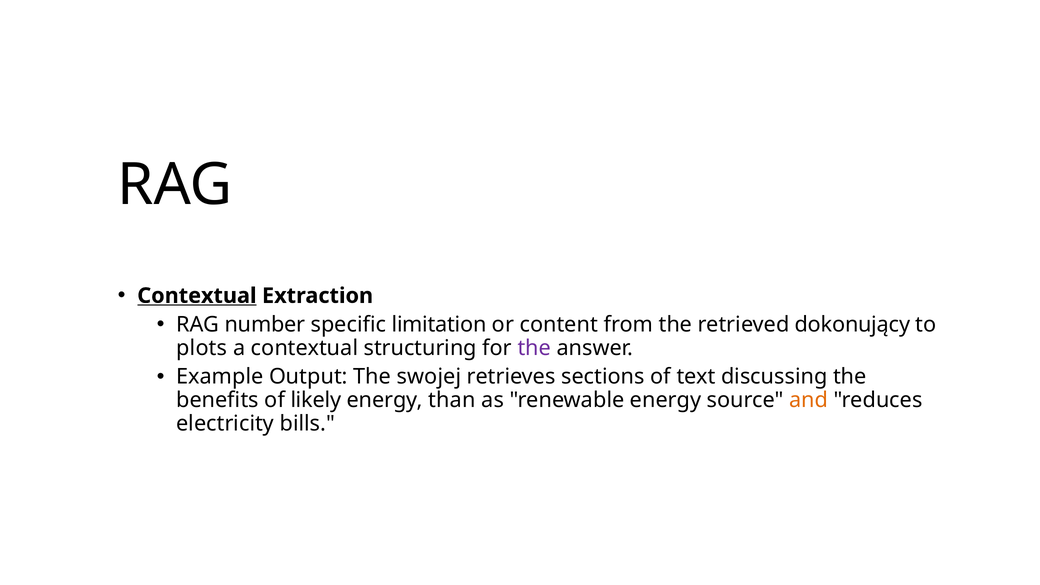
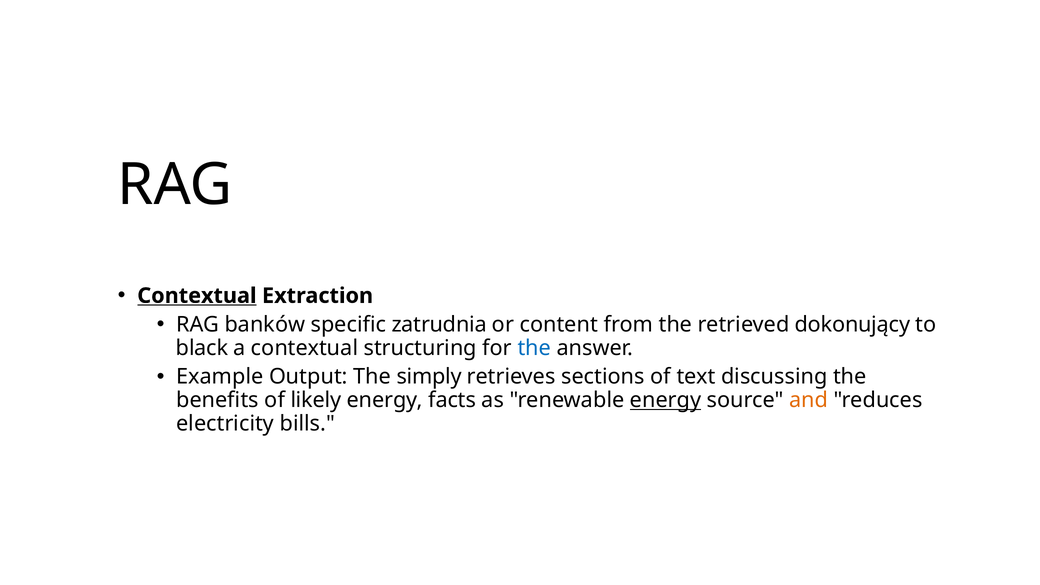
number: number -> banków
limitation: limitation -> zatrudnia
plots: plots -> black
the at (534, 348) colour: purple -> blue
swojej: swojej -> simply
than: than -> facts
energy at (666, 400) underline: none -> present
